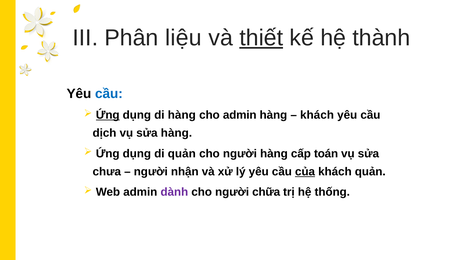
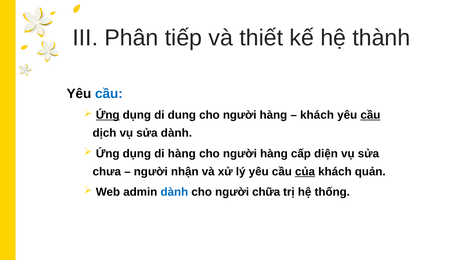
liệu: liệu -> tiếp
thiết underline: present -> none
di hàng: hàng -> dung
admin at (240, 115): admin -> người
cầu at (370, 115) underline: none -> present
sửa hàng: hàng -> dành
di quản: quản -> hàng
toán: toán -> diện
dành at (174, 192) colour: purple -> blue
